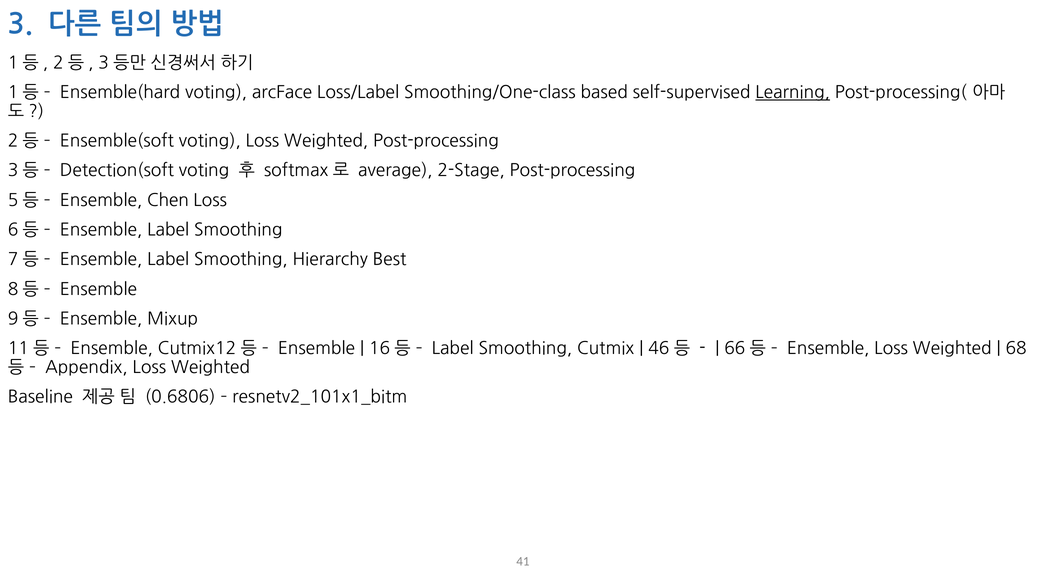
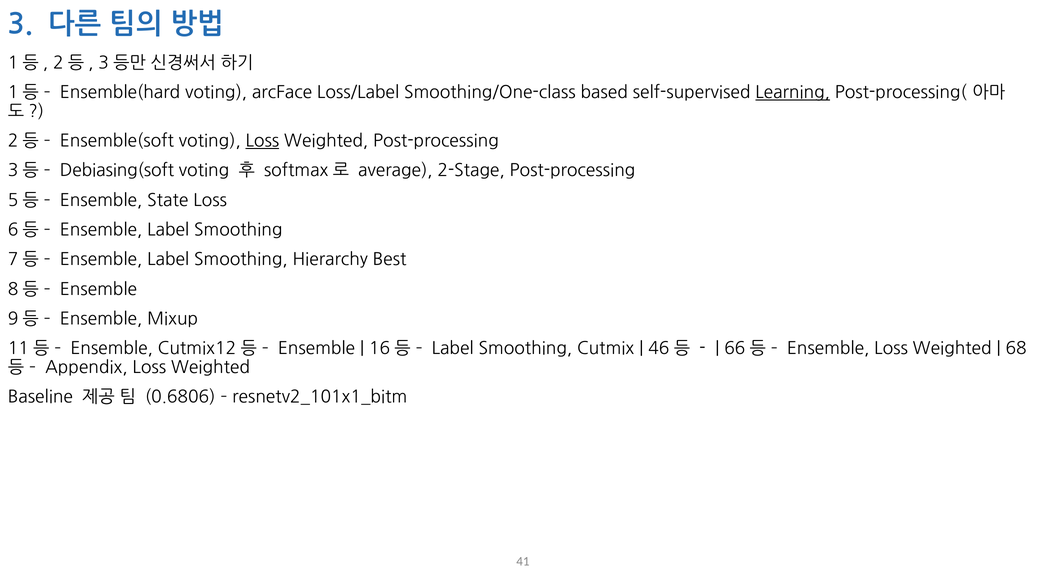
Loss at (262, 141) underline: none -> present
Detection(soft: Detection(soft -> Debiasing(soft
Chen: Chen -> State
